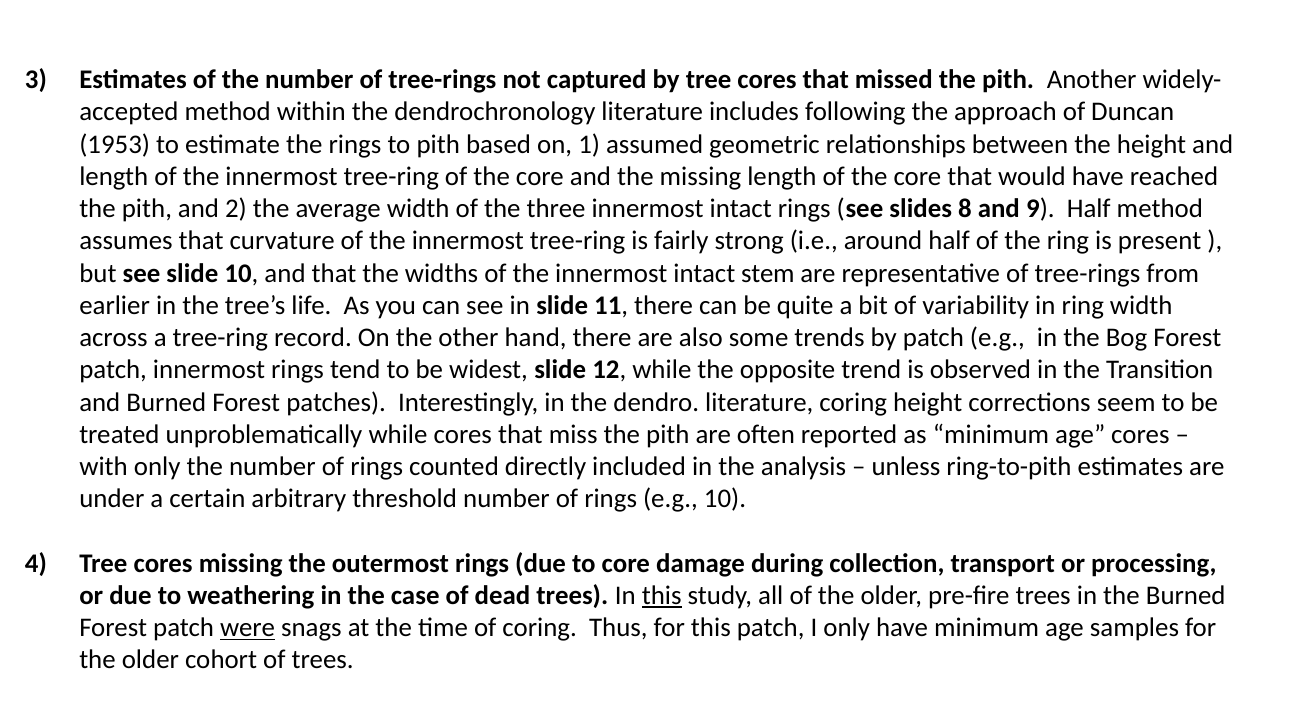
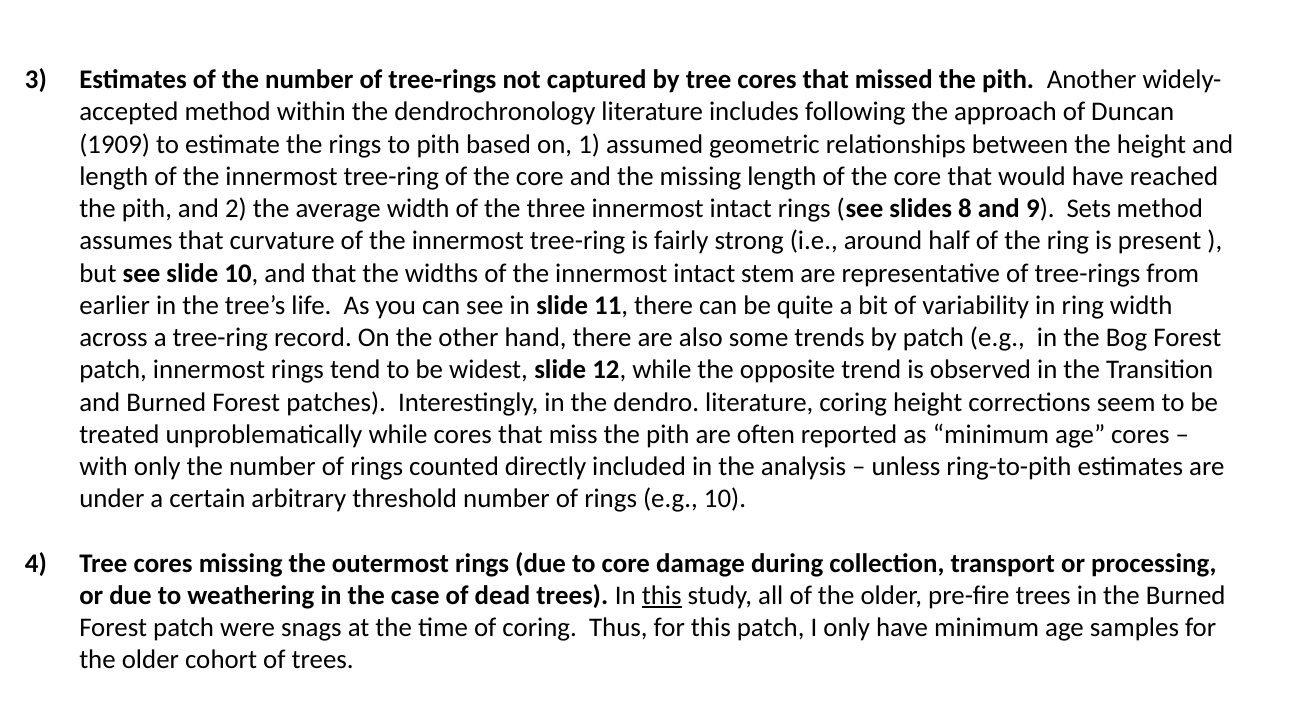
1953: 1953 -> 1909
9 Half: Half -> Sets
were underline: present -> none
